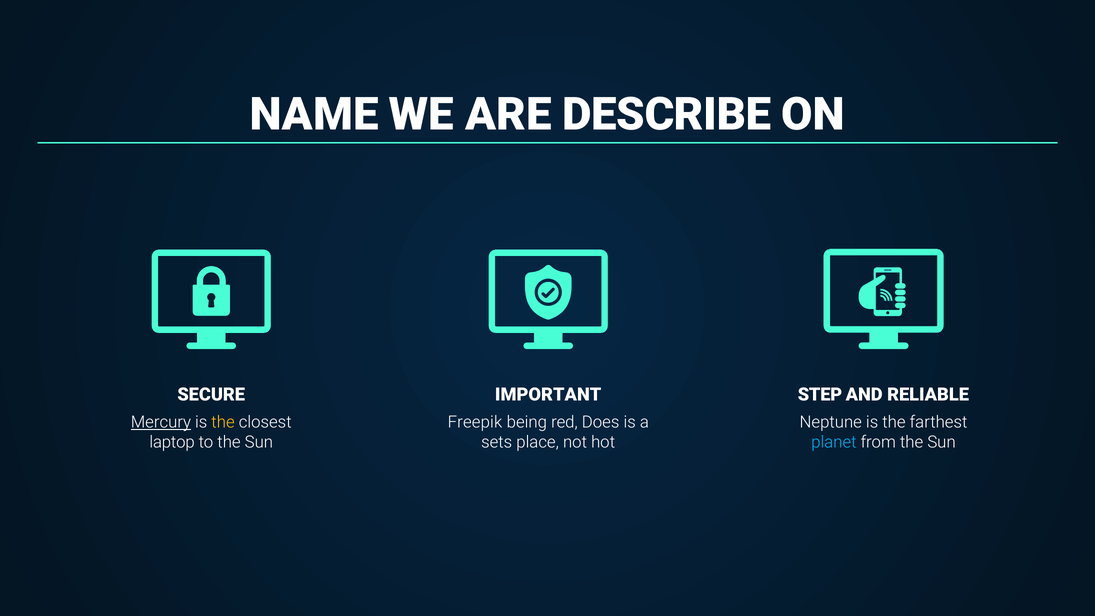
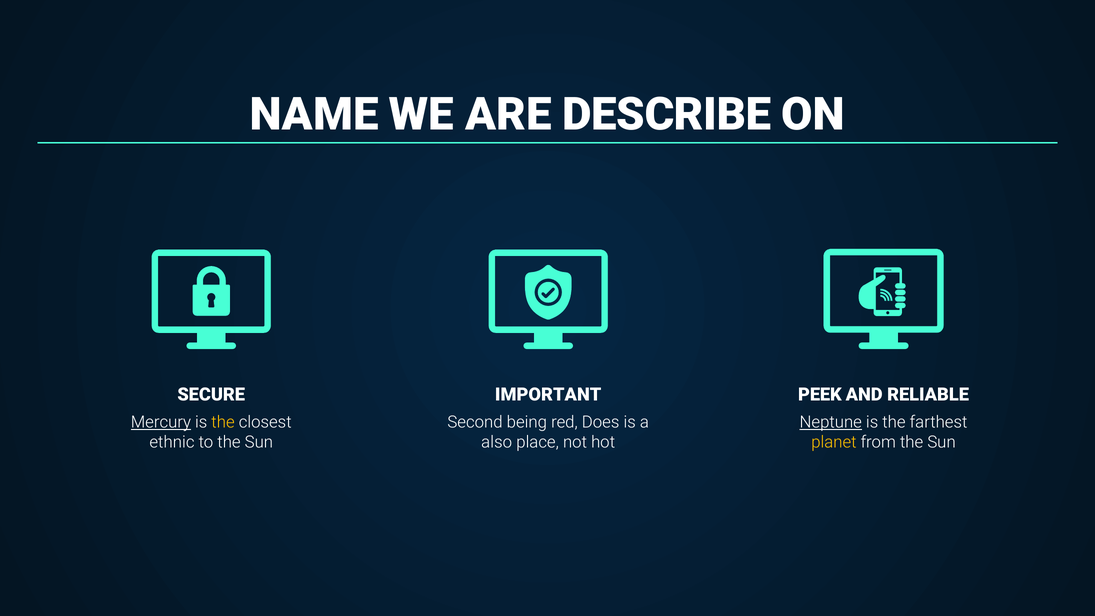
STEP: STEP -> PEEK
Freepik: Freepik -> Second
Neptune underline: none -> present
laptop: laptop -> ethnic
sets: sets -> also
planet colour: light blue -> yellow
